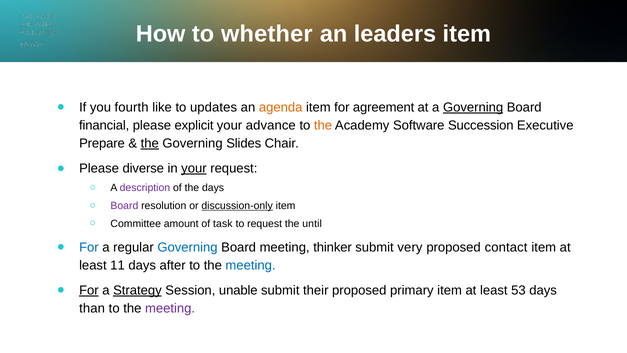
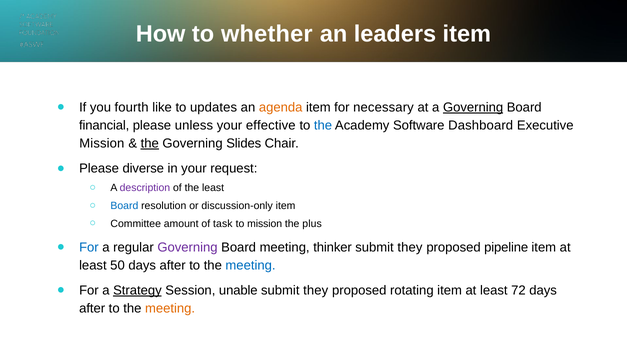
agreement: agreement -> necessary
explicit: explicit -> unless
advance: advance -> effective
the at (323, 125) colour: orange -> blue
Succession: Succession -> Dashboard
Prepare at (102, 143): Prepare -> Mission
your at (194, 168) underline: present -> none
the days: days -> least
Board at (124, 206) colour: purple -> blue
discussion-only underline: present -> none
to request: request -> mission
until: until -> plus
Governing at (187, 247) colour: blue -> purple
very at (410, 247): very -> they
contact: contact -> pipeline
11: 11 -> 50
For at (89, 290) underline: present -> none
their at (316, 290): their -> they
primary: primary -> rotating
53: 53 -> 72
than at (92, 308): than -> after
meeting at (170, 308) colour: purple -> orange
